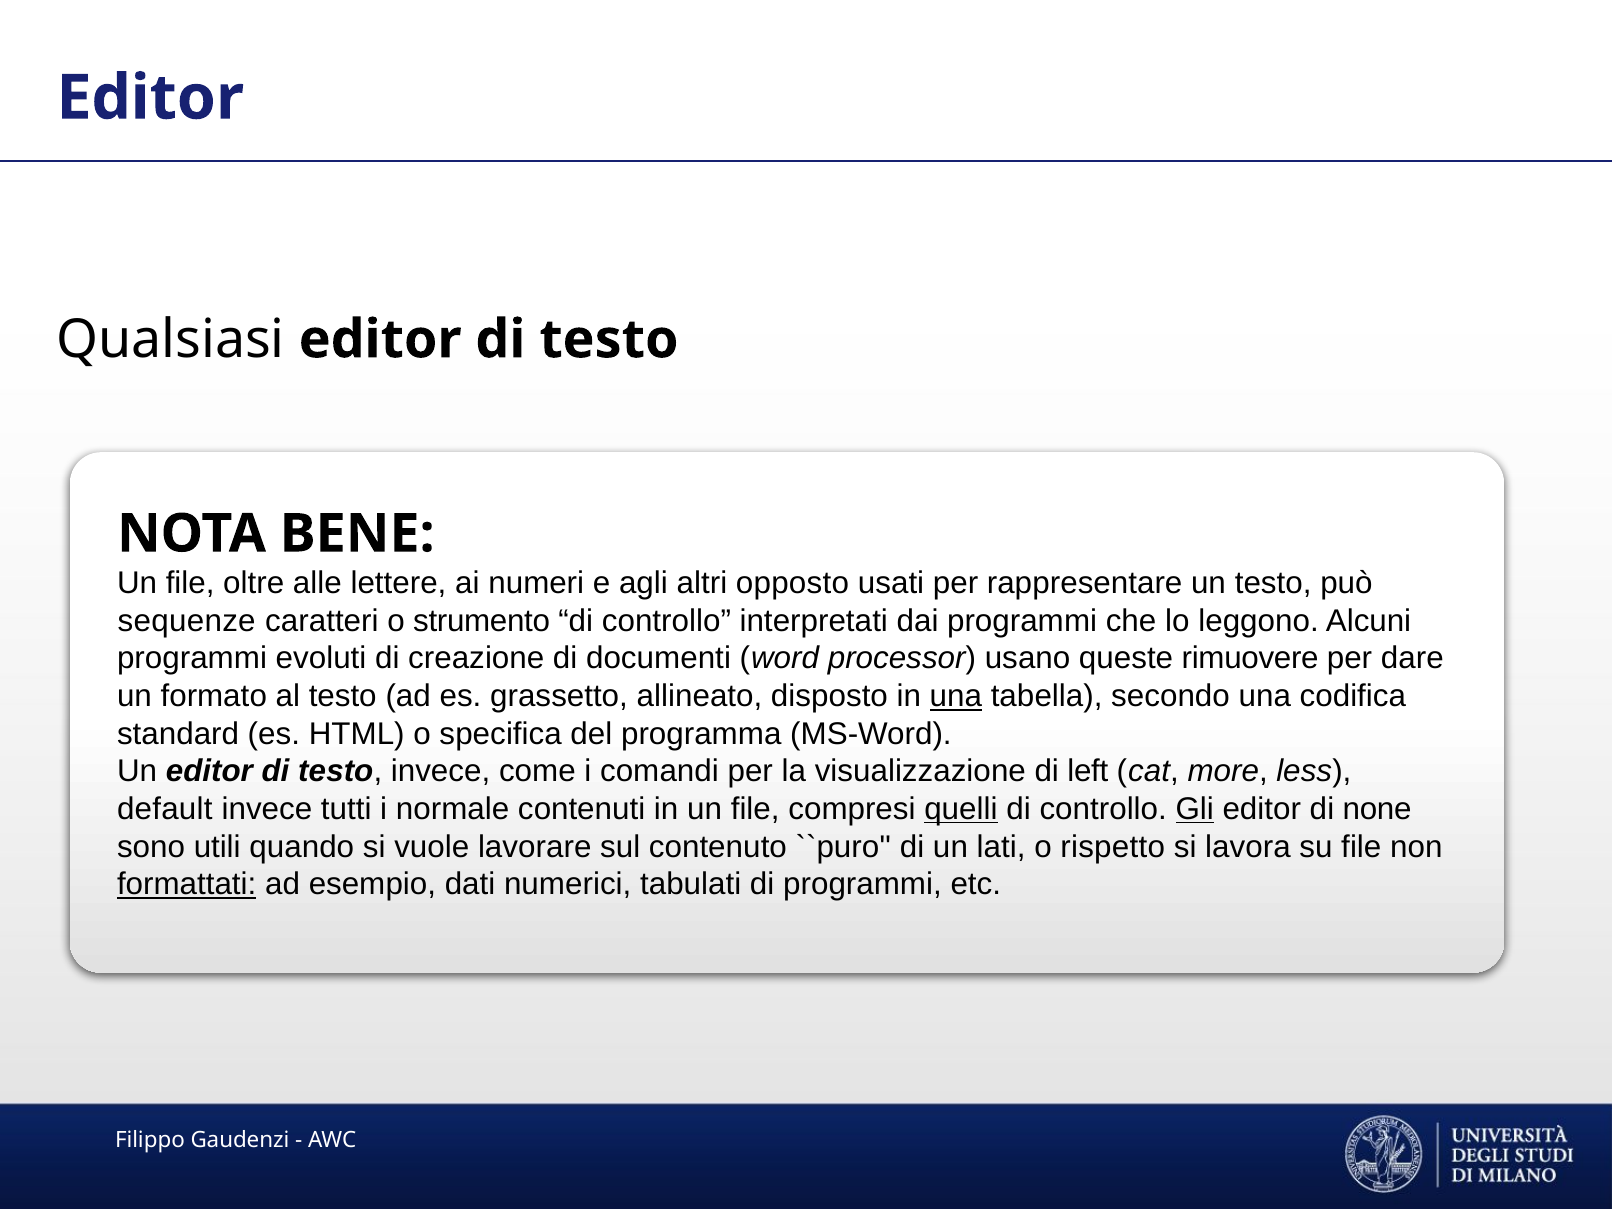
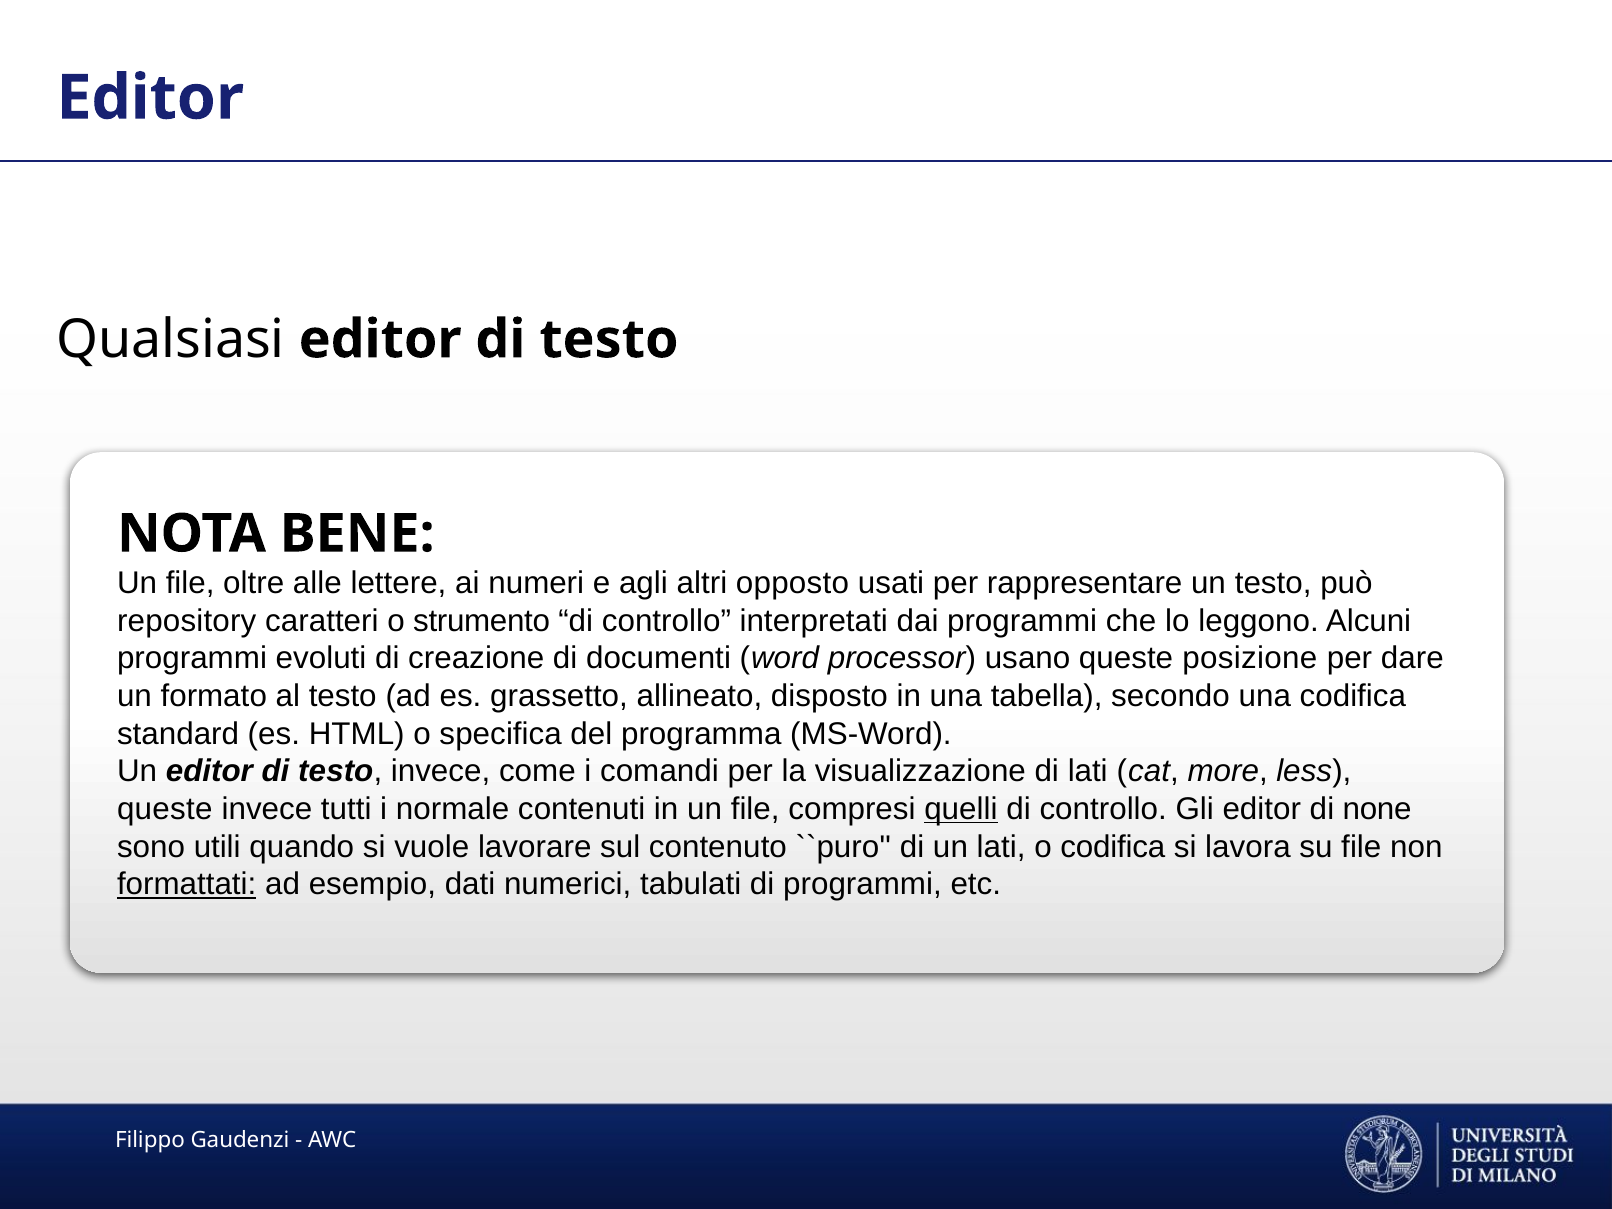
sequenze: sequenze -> repository
rimuovere: rimuovere -> posizione
una at (956, 696) underline: present -> none
di left: left -> lati
default at (165, 809): default -> queste
Gli underline: present -> none
o rispetto: rispetto -> codifica
